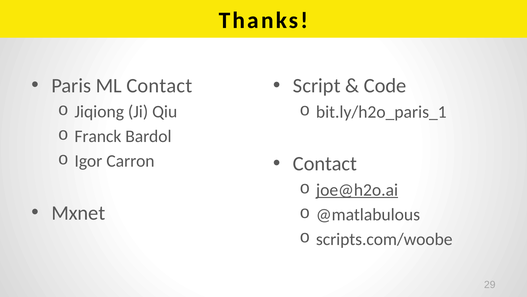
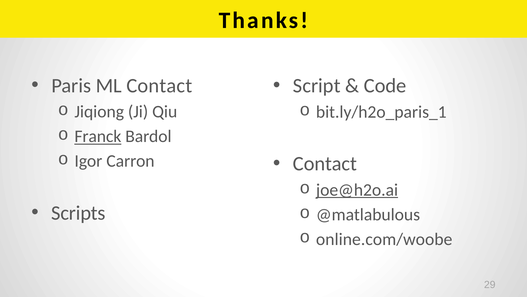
Franck underline: none -> present
Mxnet: Mxnet -> Scripts
scripts.com/woobe: scripts.com/woobe -> online.com/woobe
